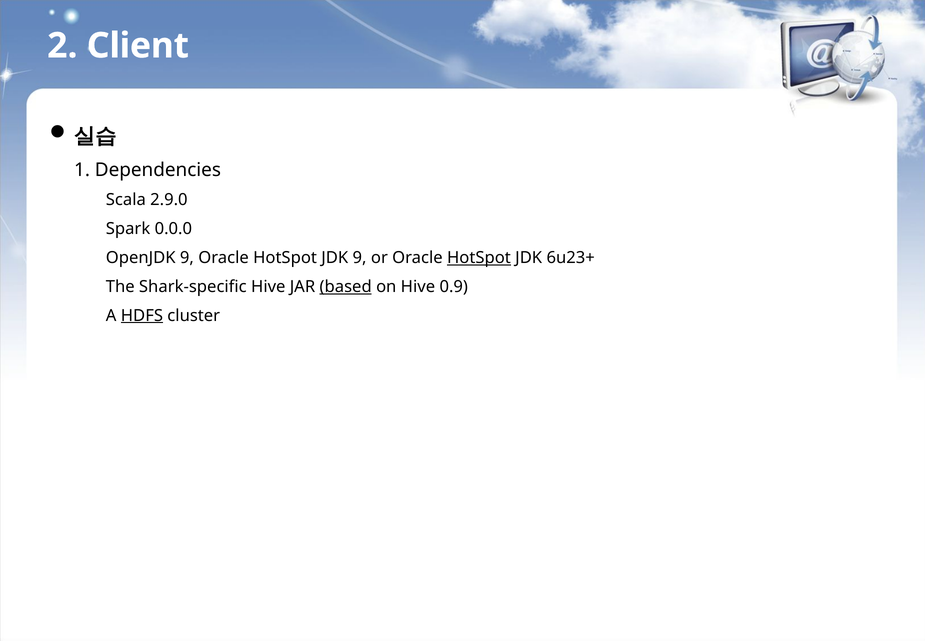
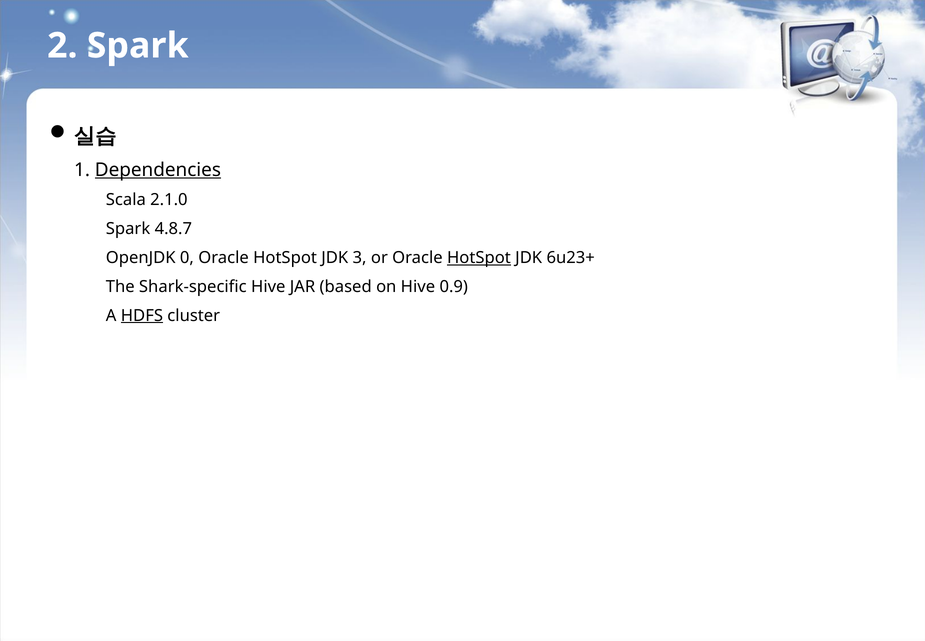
2 Client: Client -> Spark
Dependencies underline: none -> present
2.9.0: 2.9.0 -> 2.1.0
0.0.0: 0.0.0 -> 4.8.7
OpenJDK 9: 9 -> 0
JDK 9: 9 -> 3
based underline: present -> none
